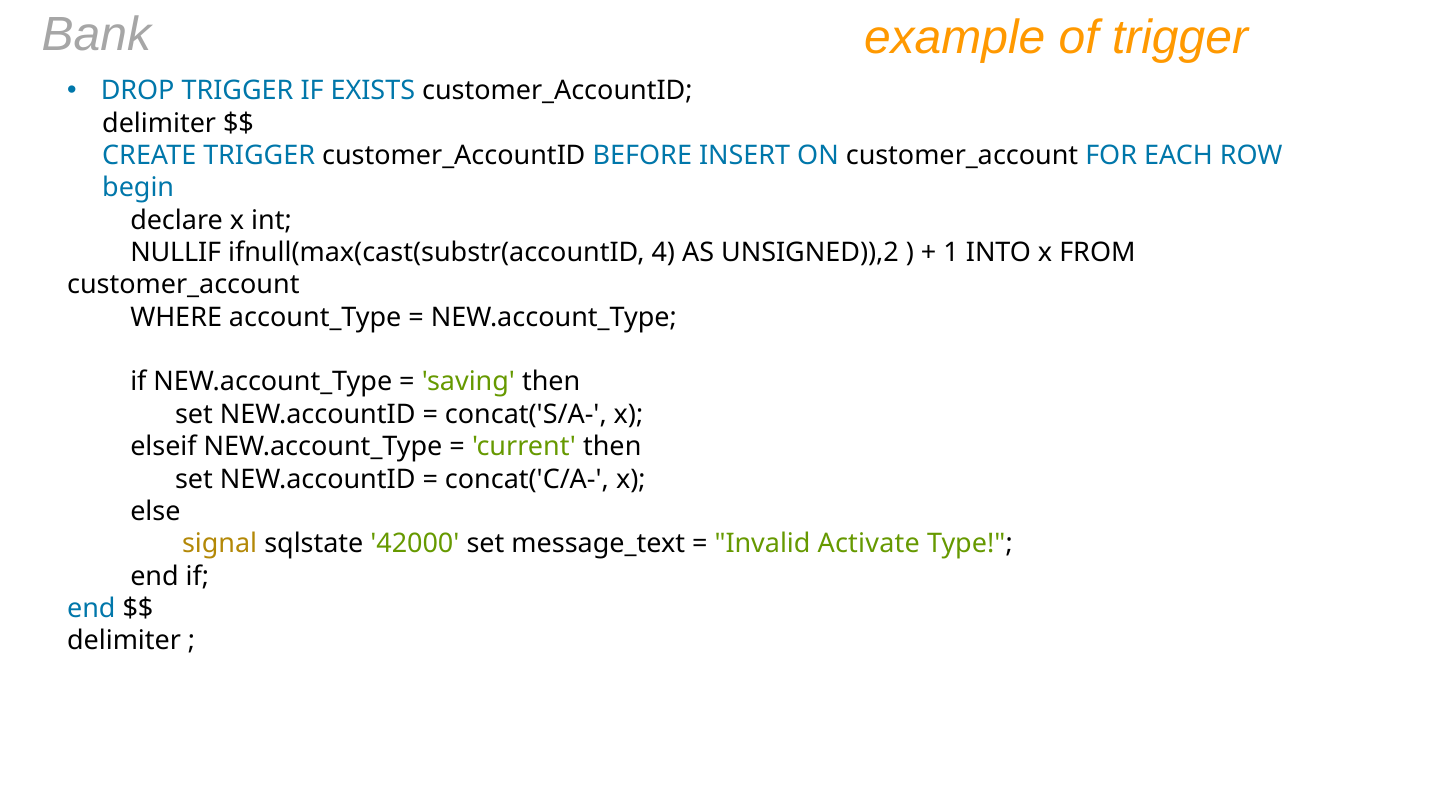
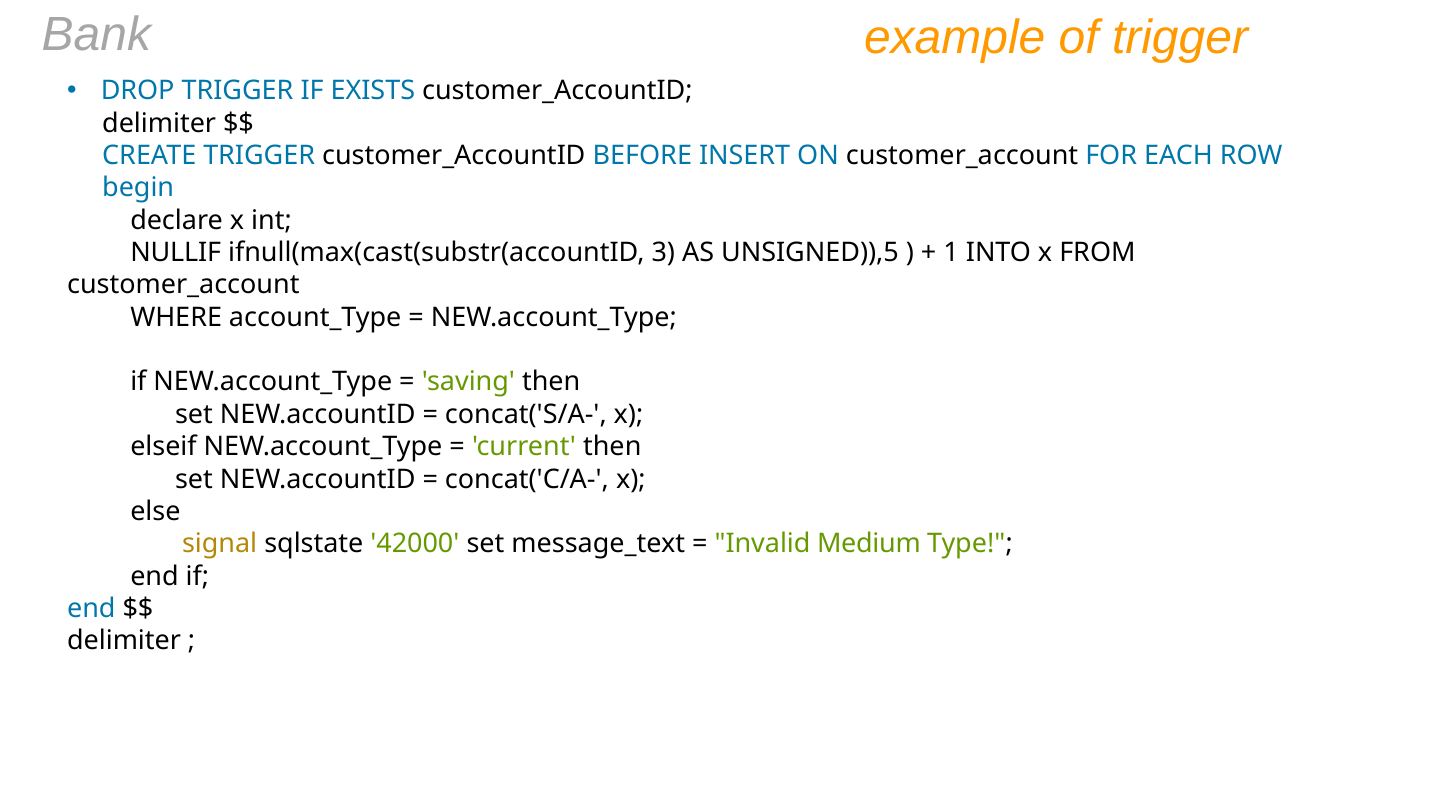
4: 4 -> 3
UNSIGNED)),2: UNSIGNED)),2 -> UNSIGNED)),5
Activate: Activate -> Medium
